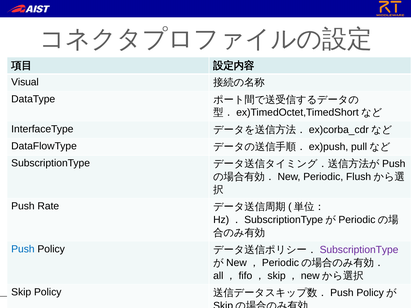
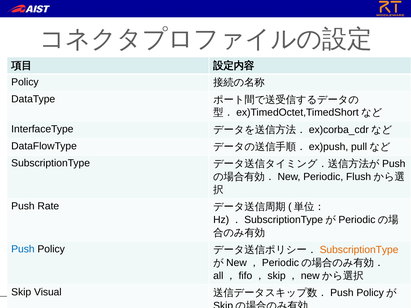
Visual at (25, 82): Visual -> Policy
SubscriptionType at (359, 250) colour: purple -> orange
Skip Policy: Policy -> Visual
